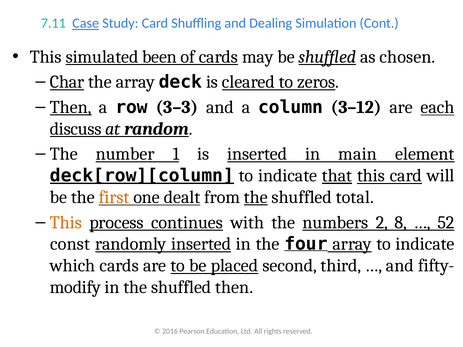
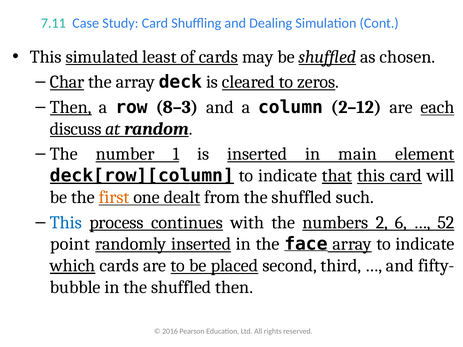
Case underline: present -> none
been: been -> least
3–3: 3–3 -> 8–3
3–12: 3–12 -> 2–12
the at (256, 197) underline: present -> none
total: total -> such
This at (66, 223) colour: orange -> blue
8: 8 -> 6
const: const -> point
four: four -> face
which underline: none -> present
modify: modify -> bubble
